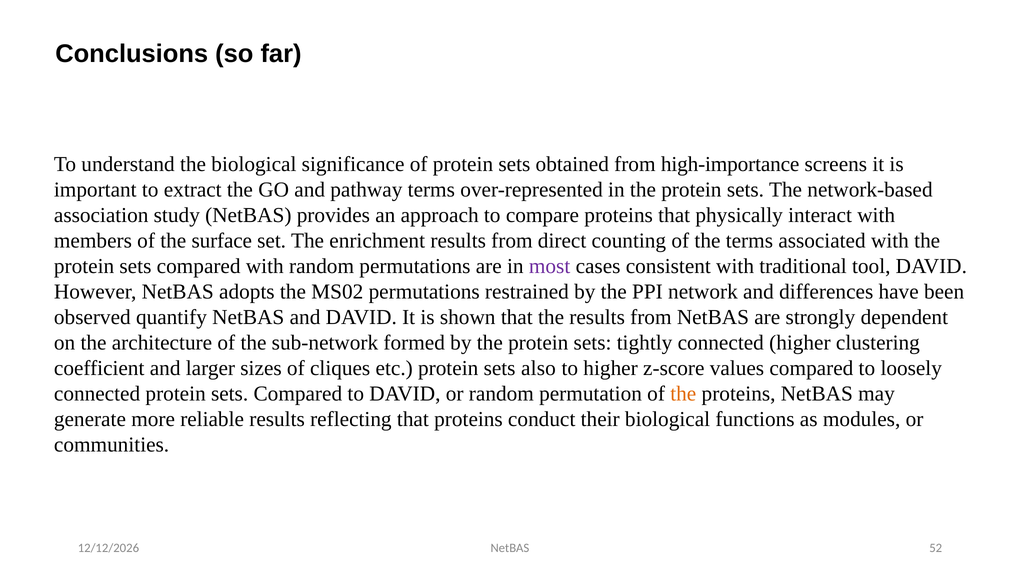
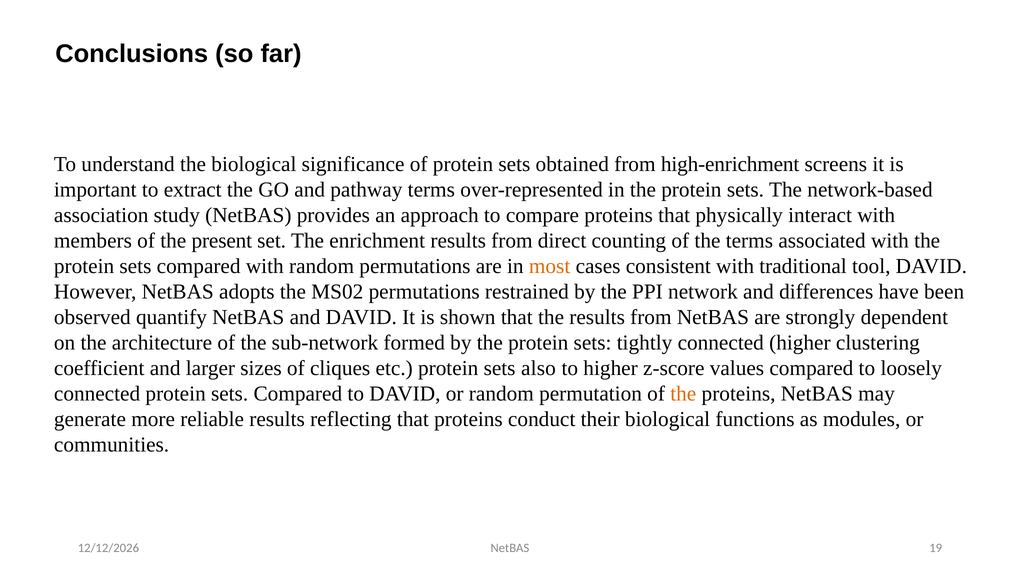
high-importance: high-importance -> high-enrichment
surface: surface -> present
most colour: purple -> orange
52: 52 -> 19
